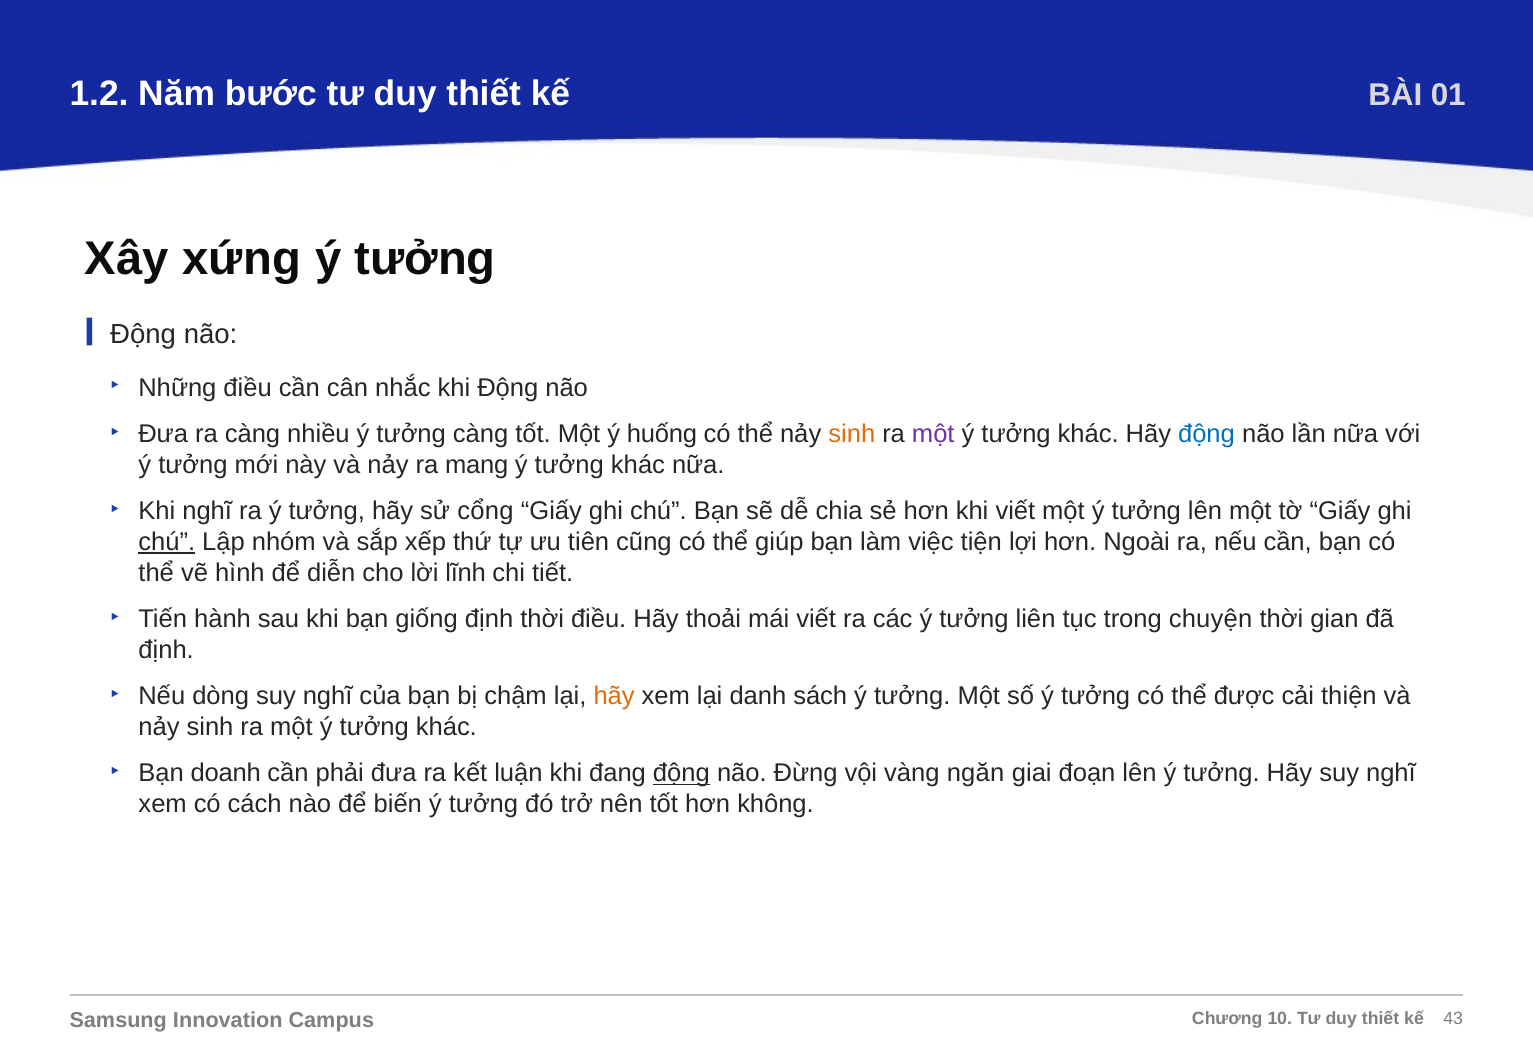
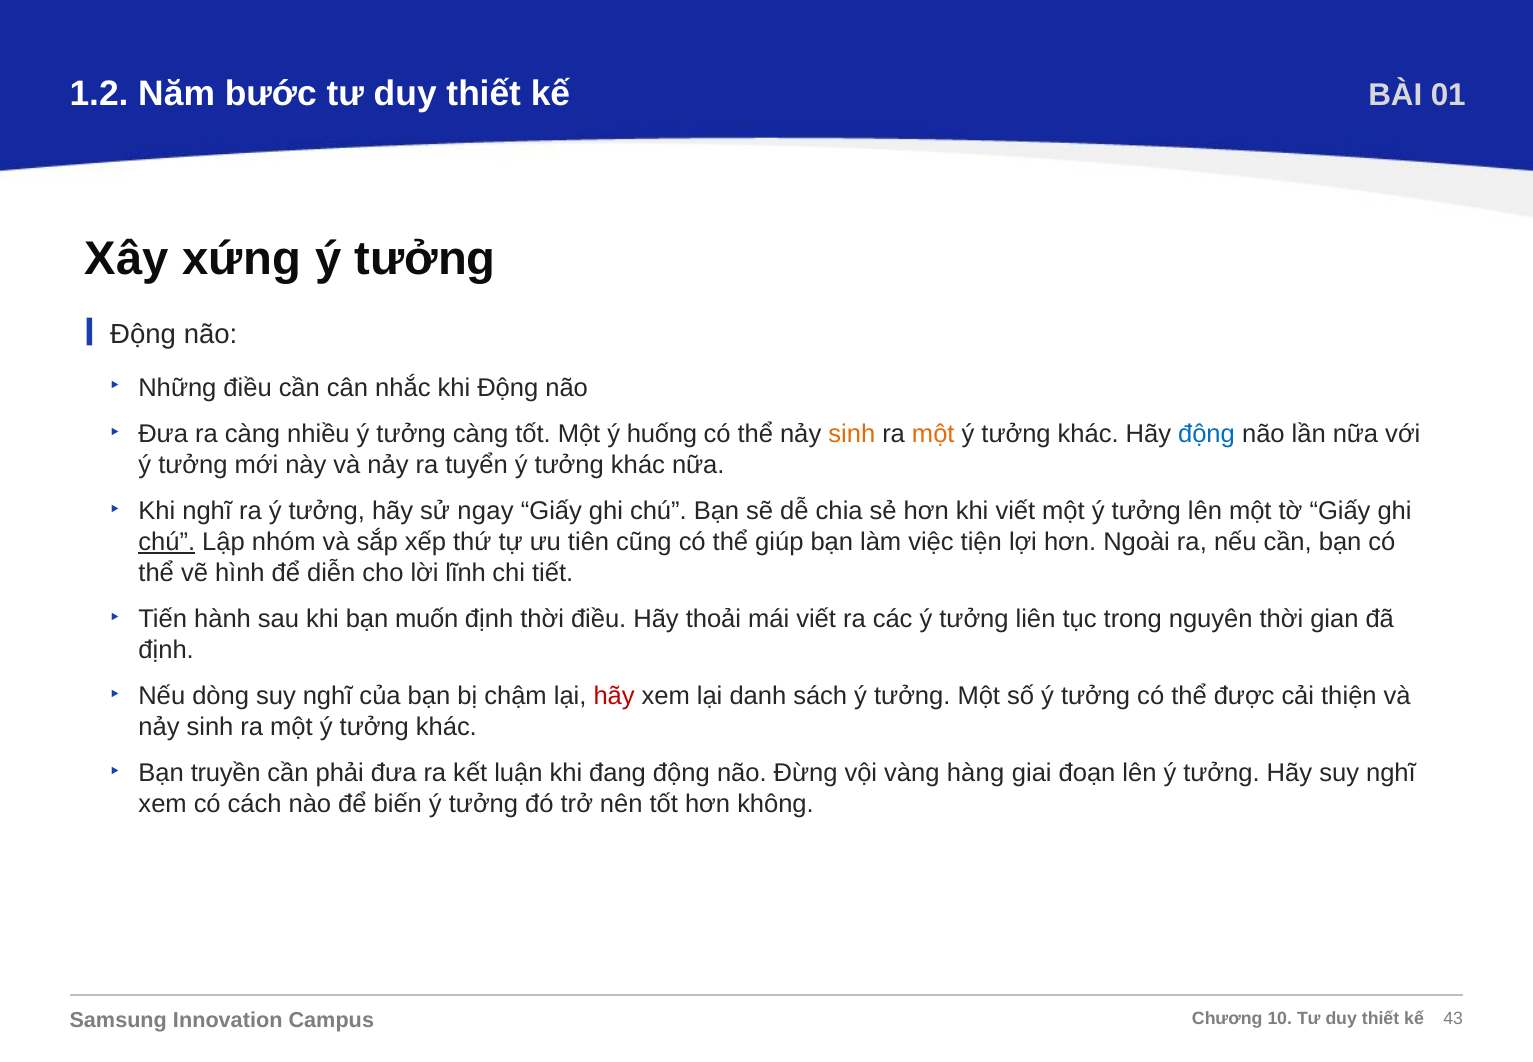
một at (933, 434) colour: purple -> orange
mang: mang -> tuyển
cổng: cổng -> ngay
giống: giống -> muốn
chuyện: chuyện -> nguyên
hãy at (614, 696) colour: orange -> red
doanh: doanh -> truyền
động at (681, 773) underline: present -> none
ngăn: ngăn -> hàng
